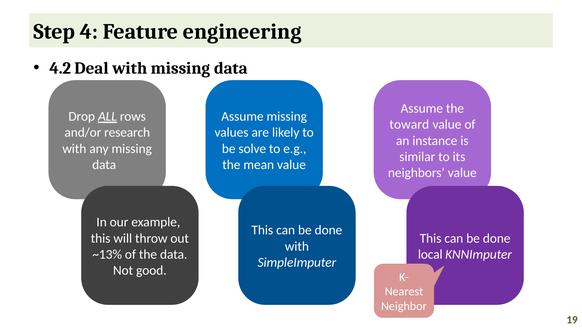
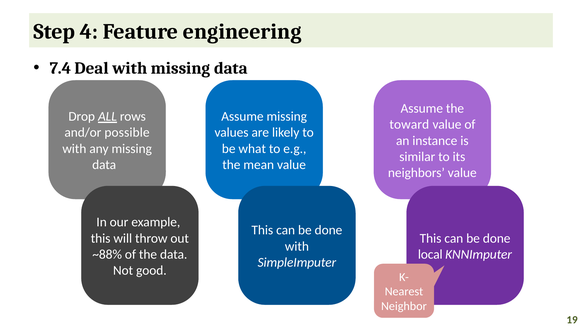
4.2: 4.2 -> 7.4
research: research -> possible
solve: solve -> what
~13%: ~13% -> ~88%
